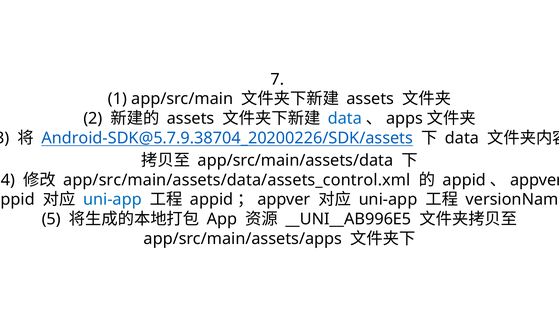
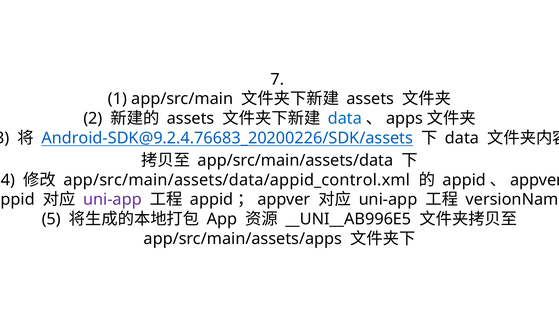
Android-SDK@5.7.9.38704_20200226/SDK/assets: Android-SDK@5.7.9.38704_20200226/SDK/assets -> Android-SDK@9.2.4.76683_20200226/SDK/assets
app/src/main/assets/data/assets_control.xml: app/src/main/assets/data/assets_control.xml -> app/src/main/assets/data/appid_control.xml
uni-app at (112, 199) colour: blue -> purple
